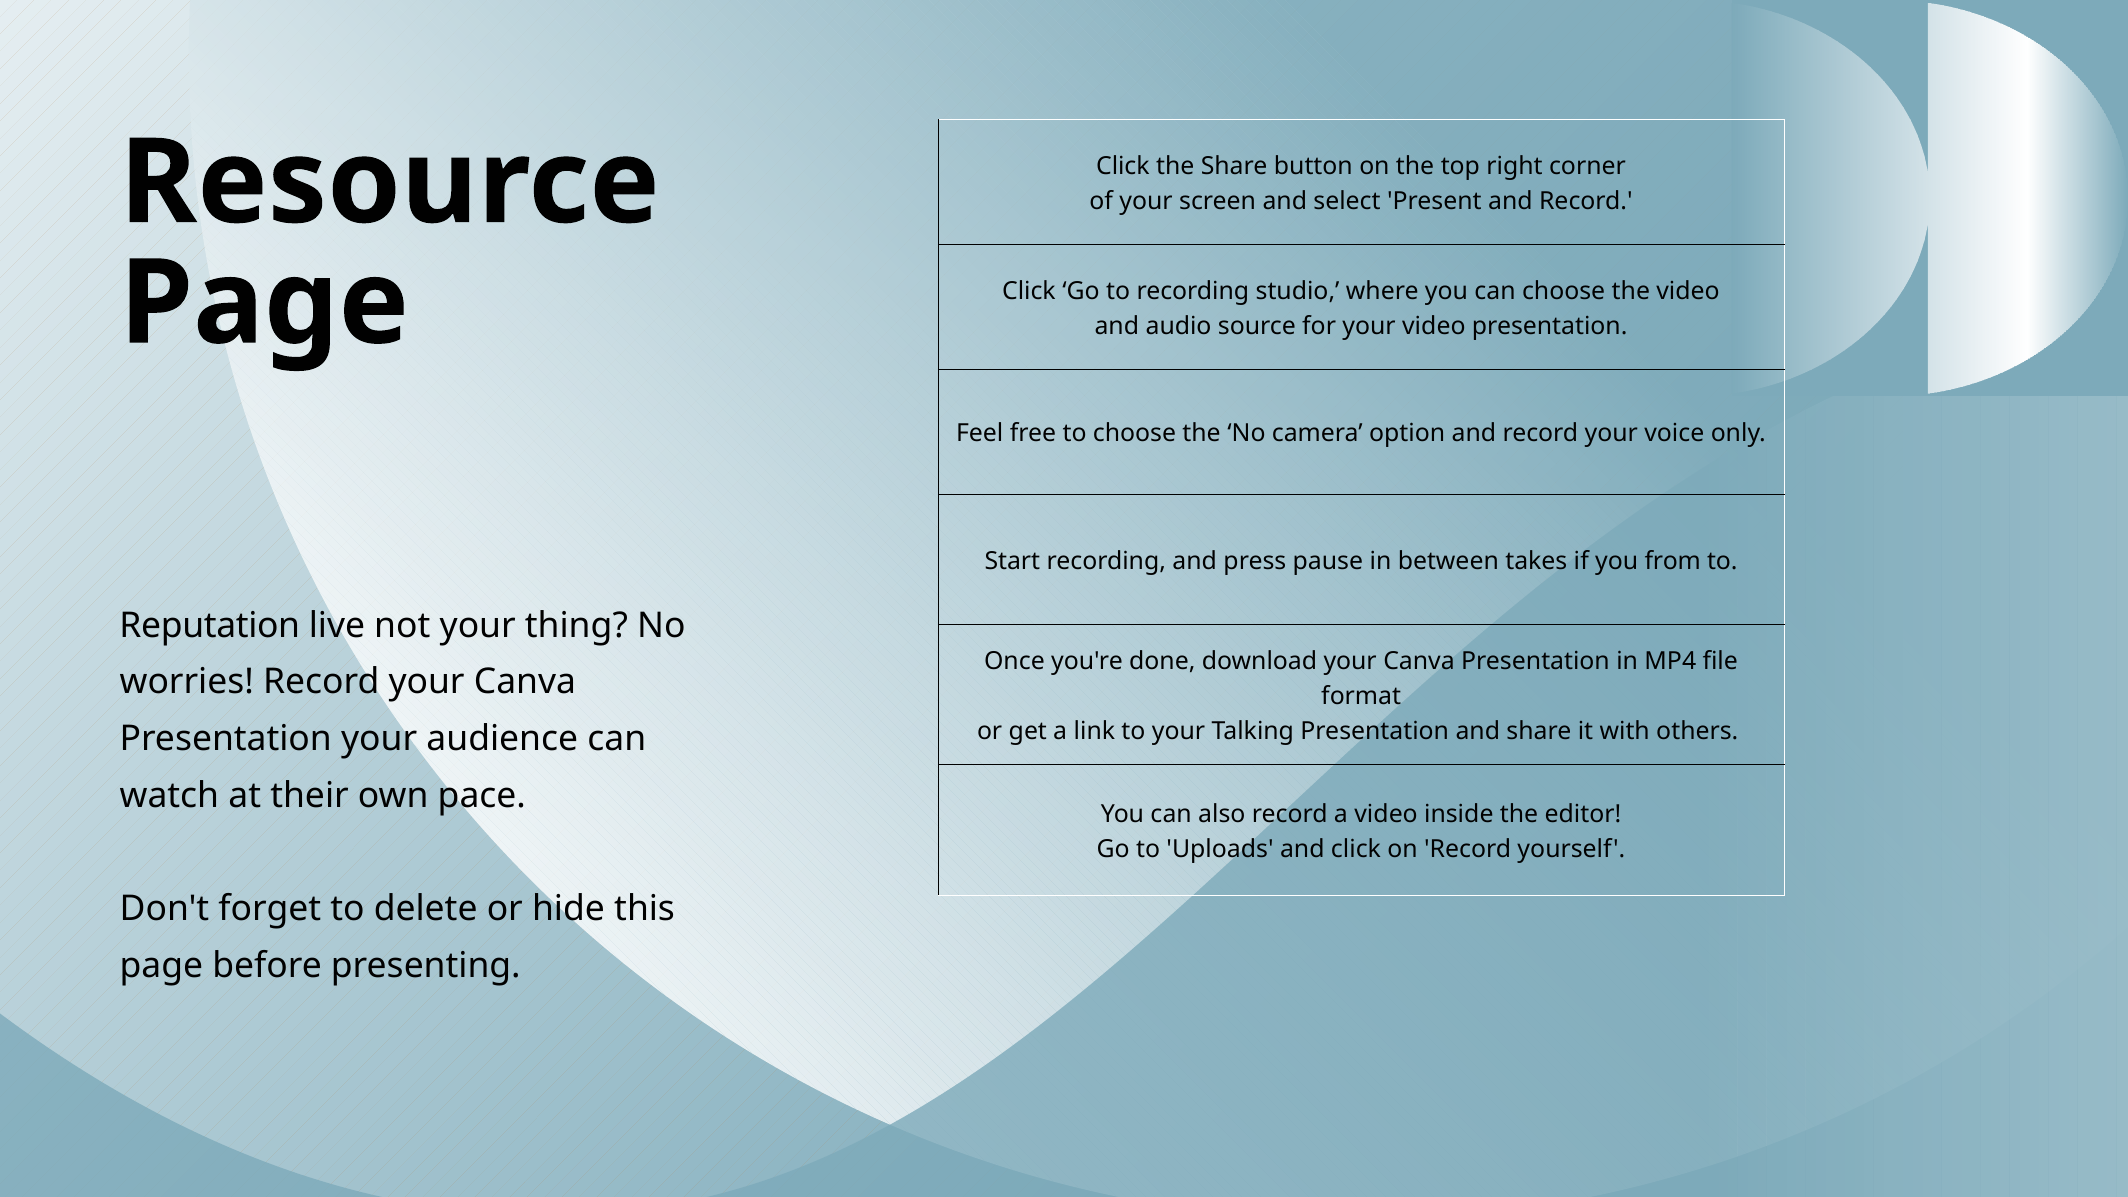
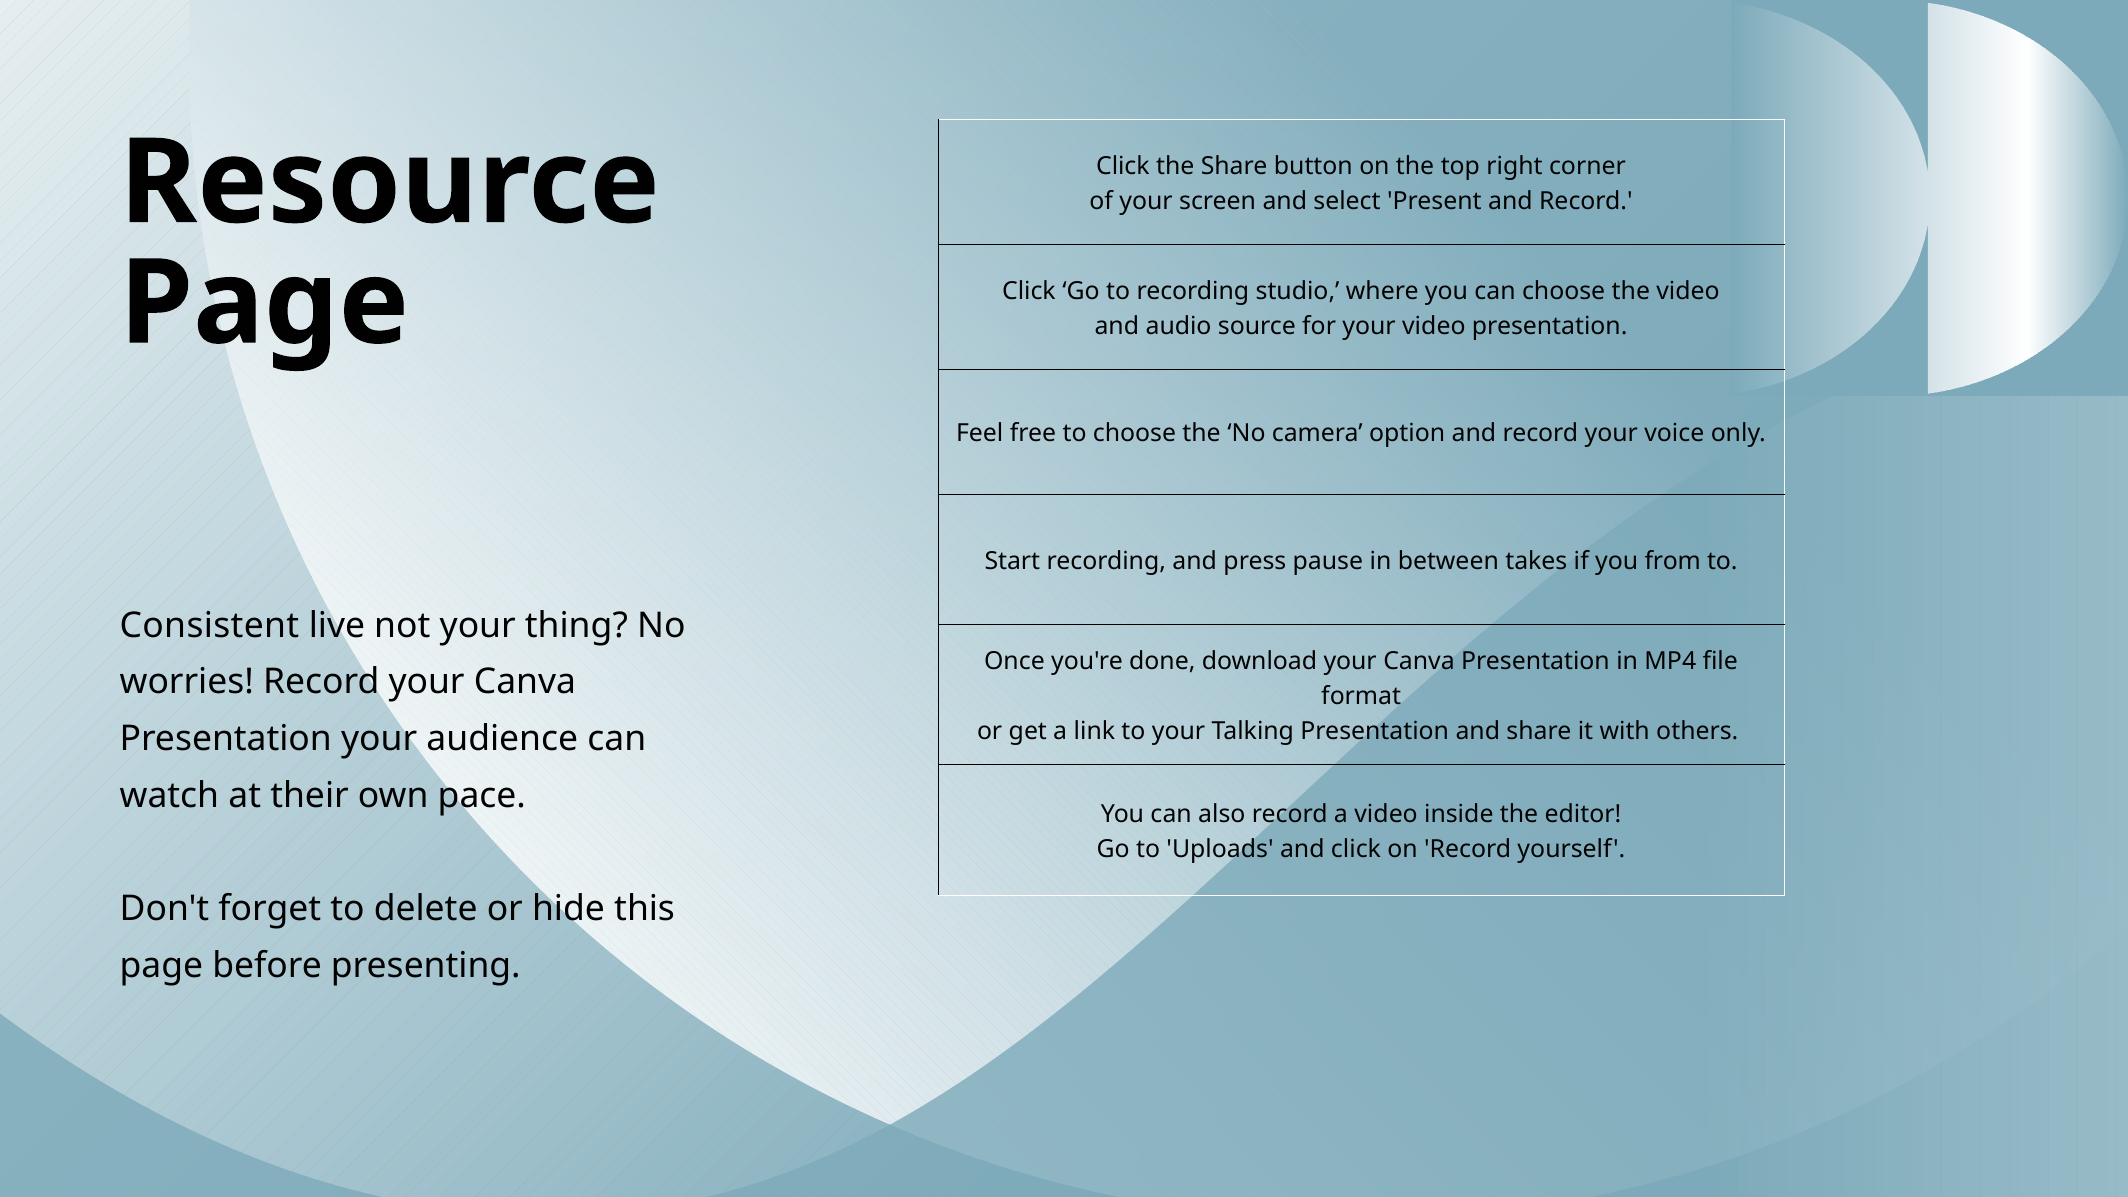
Reputation: Reputation -> Consistent
